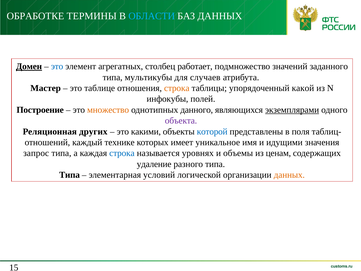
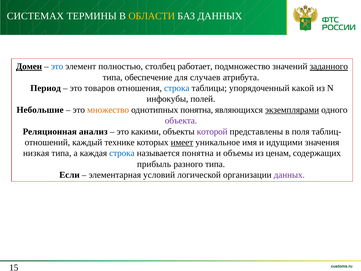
ОБРАБОТКЕ: ОБРАБОТКЕ -> СИСТЕМАХ
ОБЛАСТИ colour: light blue -> yellow
агрегатных: агрегатных -> полностью
заданного underline: none -> present
мультикубы: мультикубы -> обеспечение
Мастер: Мастер -> Период
таблице: таблице -> товаров
строка at (177, 88) colour: orange -> blue
Построение: Построение -> Небольшие
однотипных данного: данного -> понятна
других: других -> анализ
которой colour: blue -> purple
имеет underline: none -> present
запрос: запрос -> низкая
называется уровнях: уровнях -> понятна
удаление: удаление -> прибыль
Типа at (70, 175): Типа -> Если
данных at (289, 175) colour: orange -> purple
